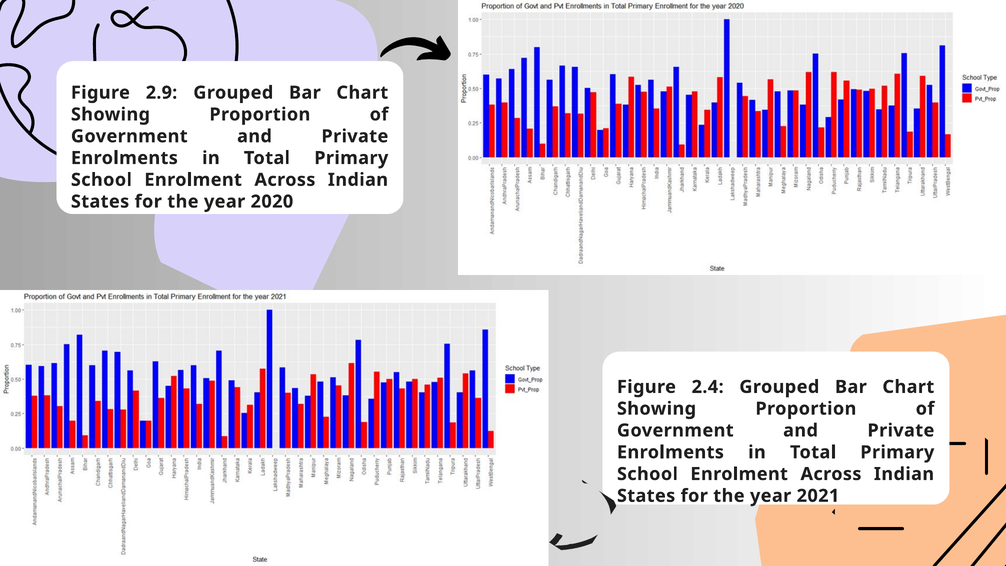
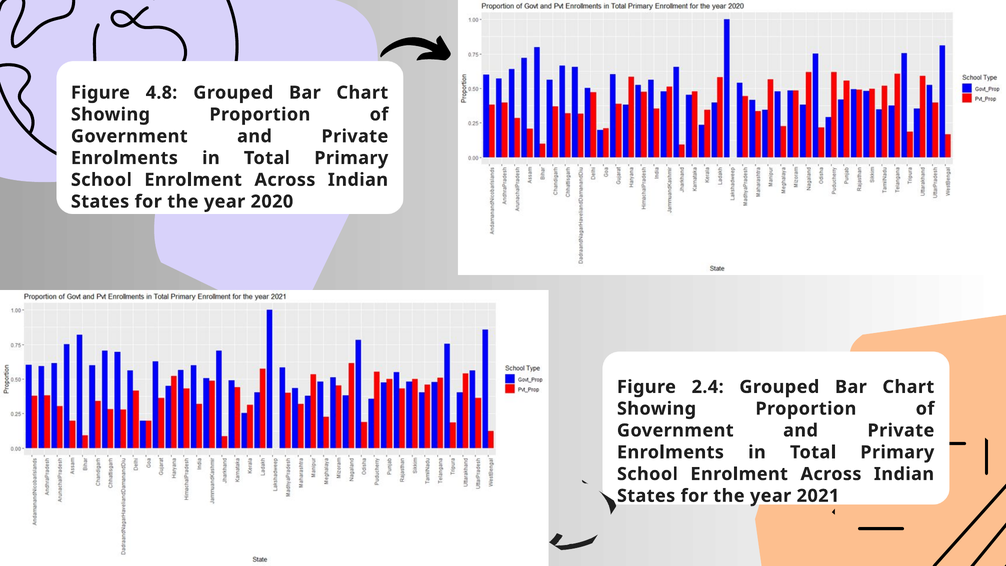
2.9: 2.9 -> 4.8
